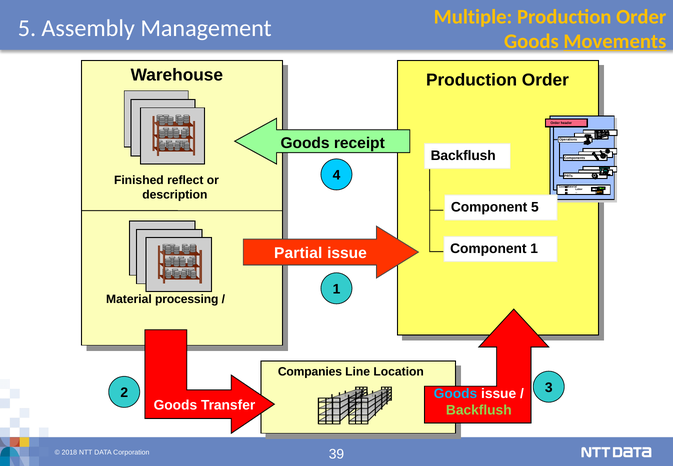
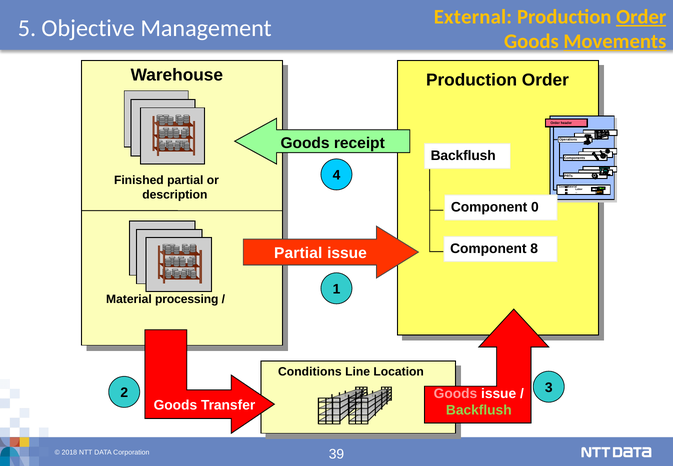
Assembly: Assembly -> Objective
Multiple: Multiple -> External
Order at (641, 17) underline: none -> present
Finished reflect: reflect -> partial
Component 5: 5 -> 0
Component 1: 1 -> 8
Companies: Companies -> Conditions
Goods at (455, 394) colour: light blue -> pink
